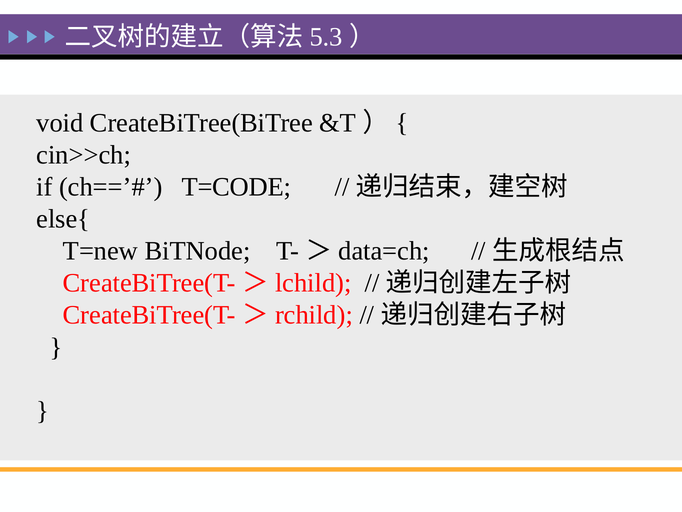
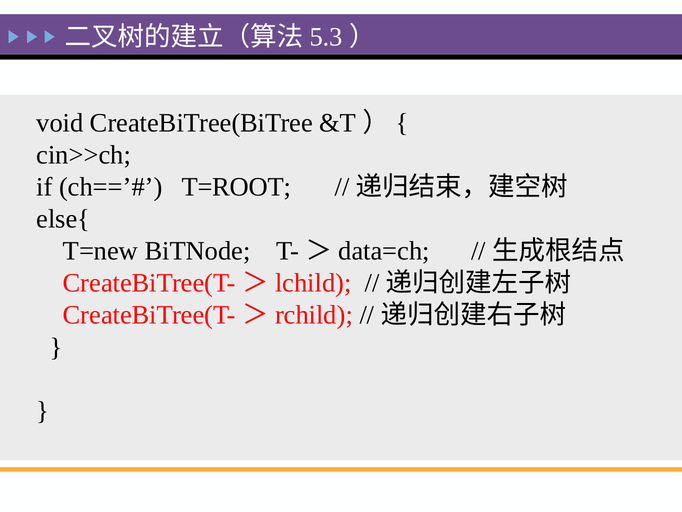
T=CODE: T=CODE -> T=ROOT
